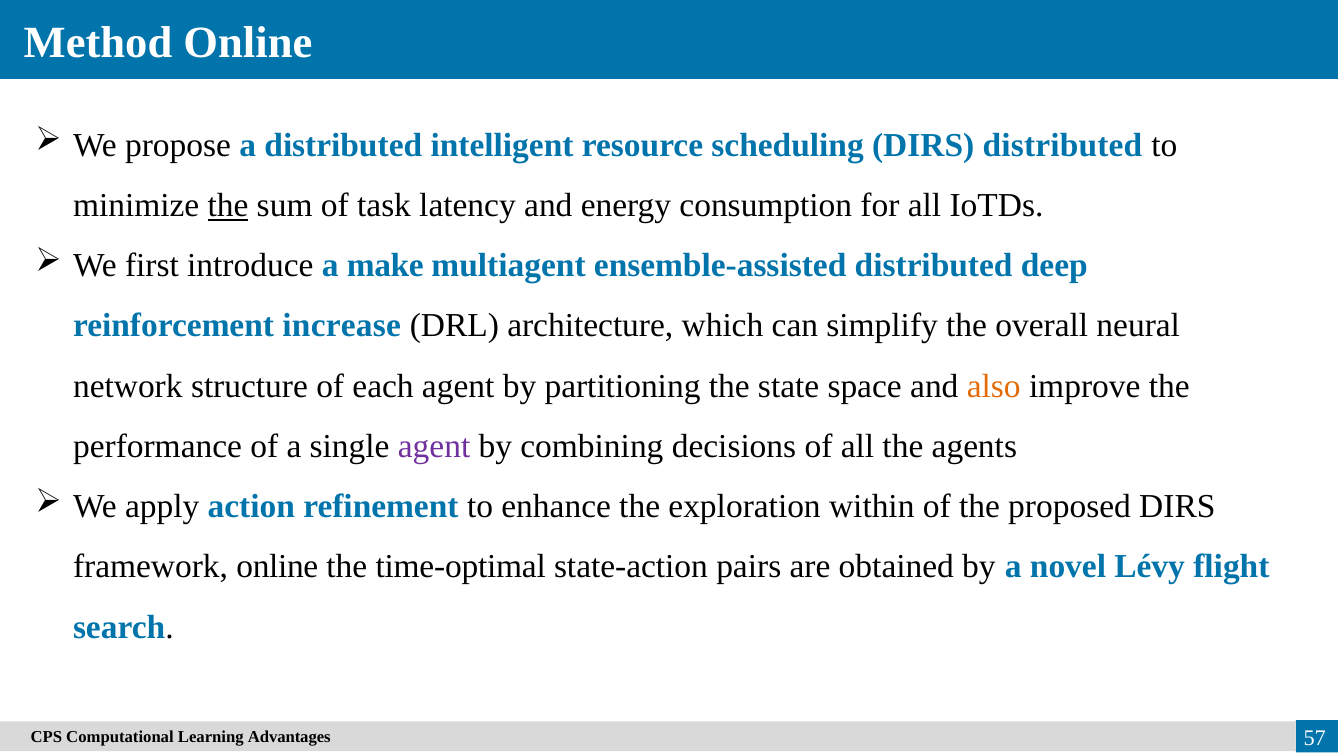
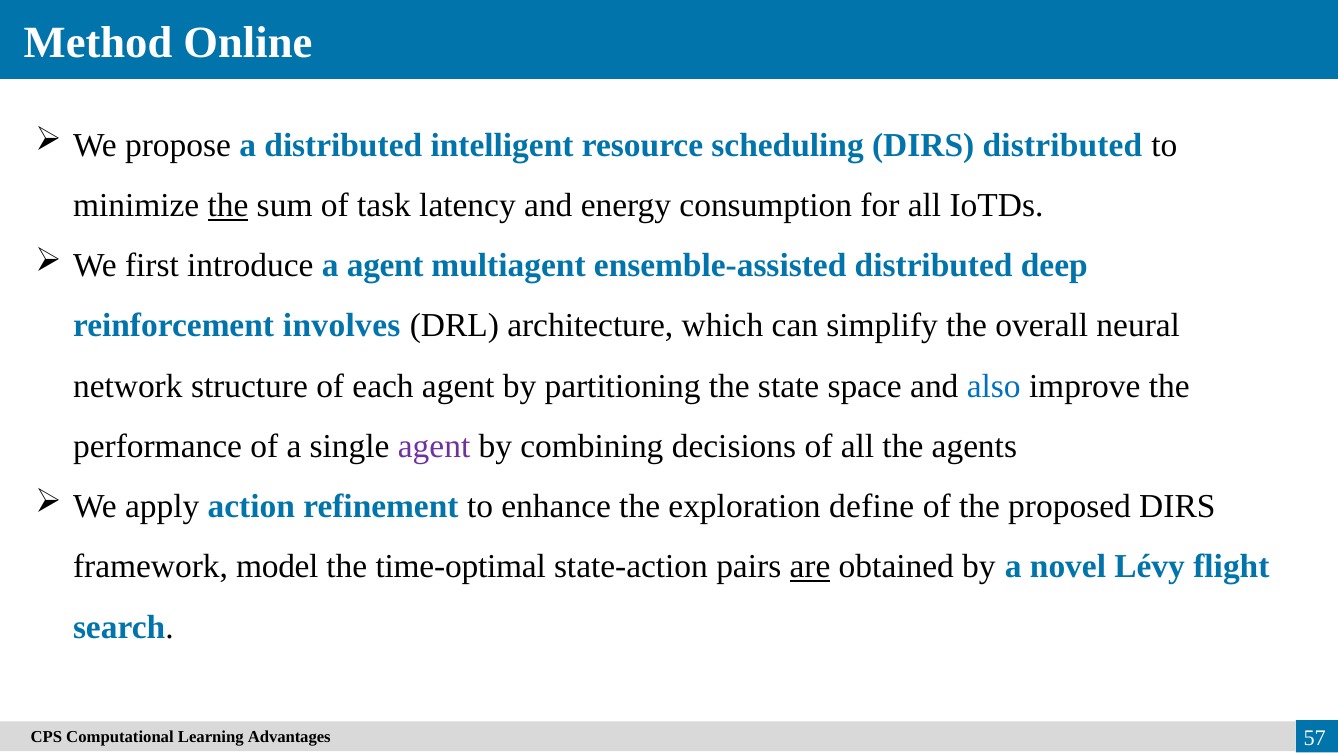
a make: make -> agent
increase: increase -> involves
also colour: orange -> blue
within: within -> define
framework online: online -> model
are underline: none -> present
